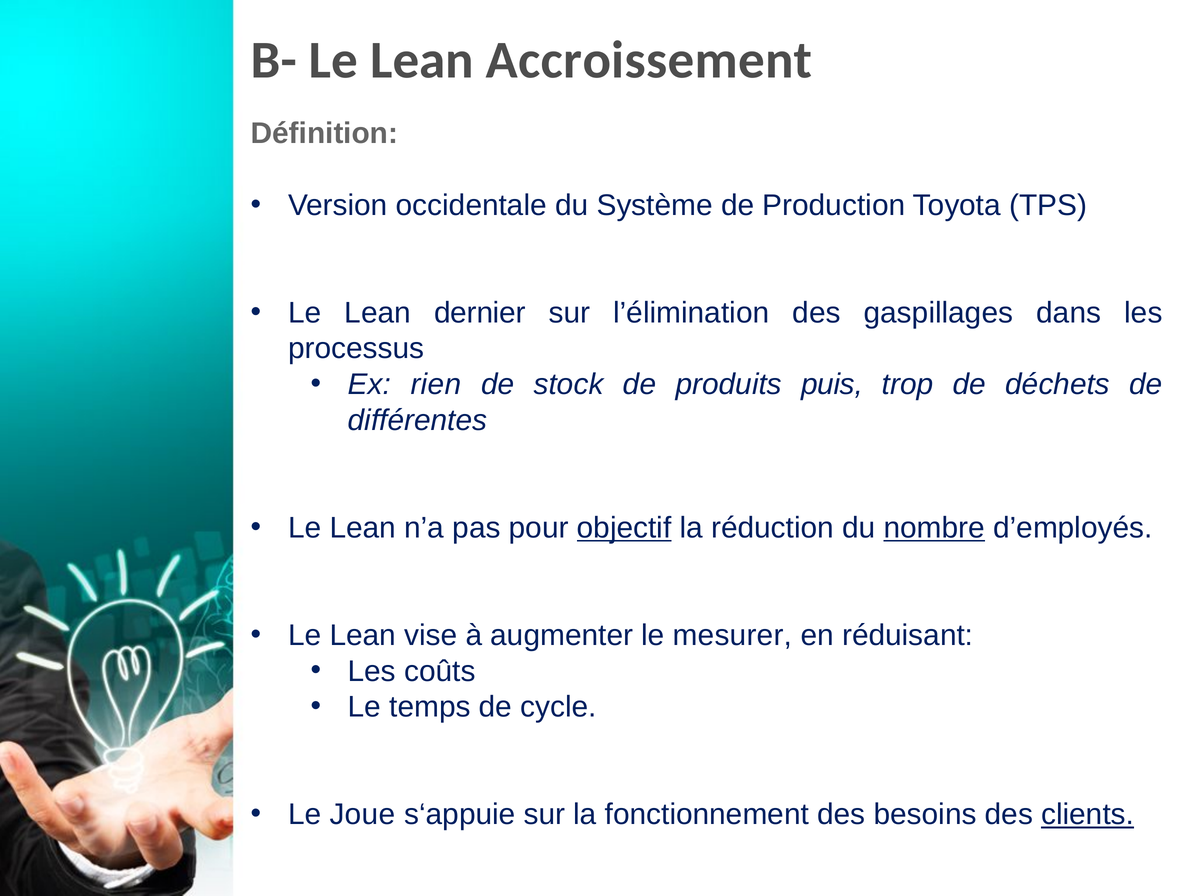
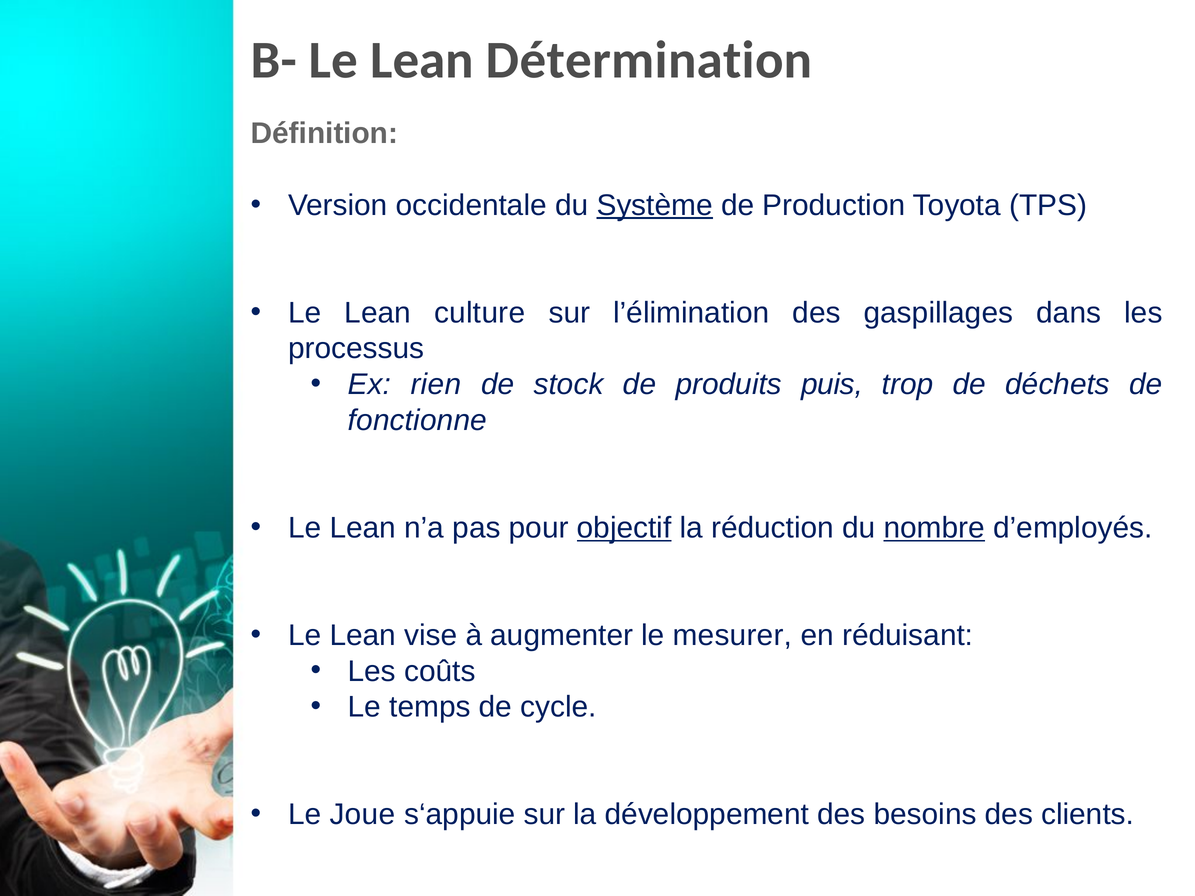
Accroissement: Accroissement -> Détermination
Système underline: none -> present
dernier: dernier -> culture
différentes: différentes -> fonctionne
fonctionnement: fonctionnement -> développement
clients underline: present -> none
